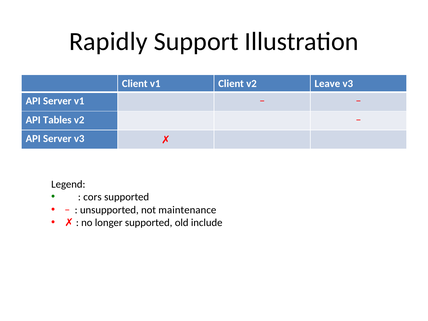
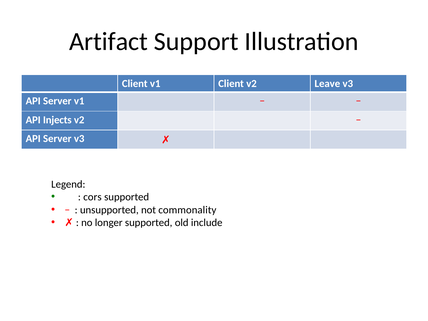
Rapidly: Rapidly -> Artifact
Tables: Tables -> Injects
maintenance: maintenance -> commonality
